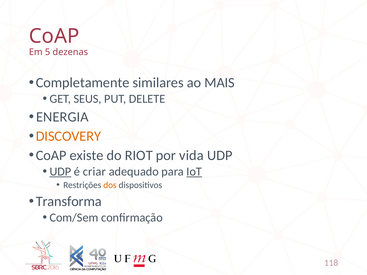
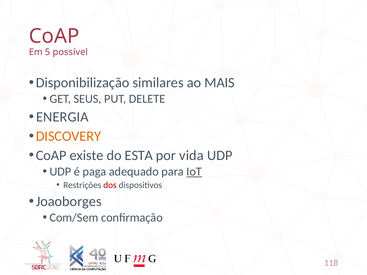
dezenas: dezenas -> possível
Completamente: Completamente -> Disponibilização
RIOT: RIOT -> ESTA
UDP at (60, 172) underline: present -> none
criar: criar -> paga
dos colour: orange -> red
Transforma: Transforma -> Joaoborges
